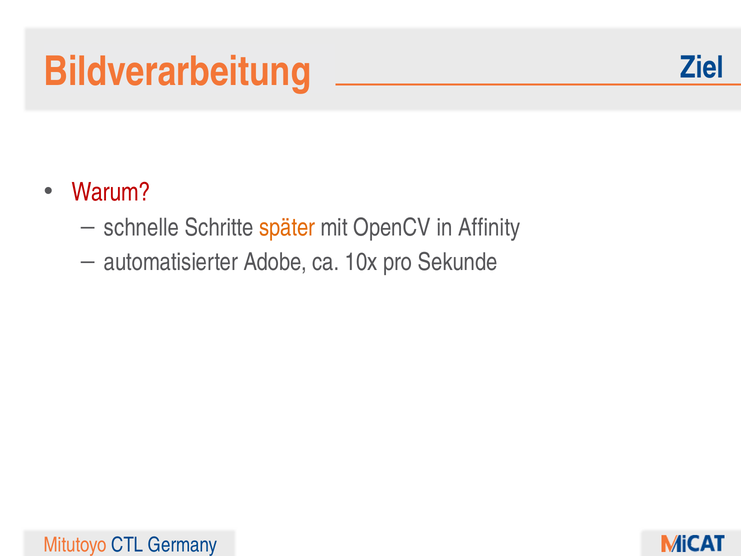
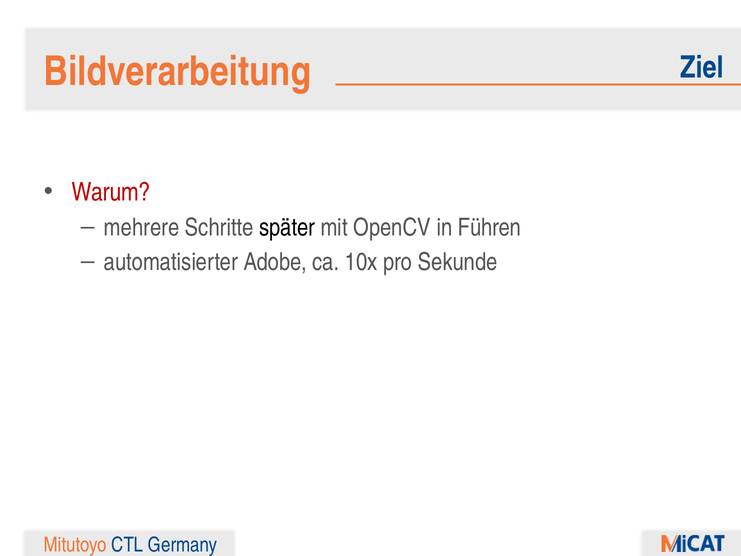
schnelle: schnelle -> mehrere
später colour: orange -> black
Affinity: Affinity -> Führen
